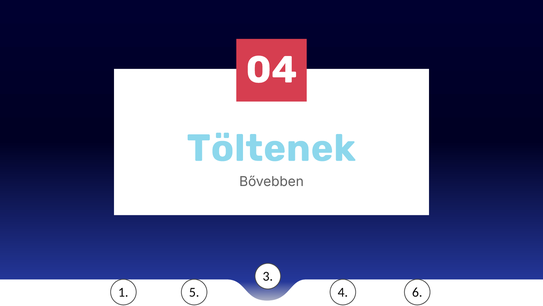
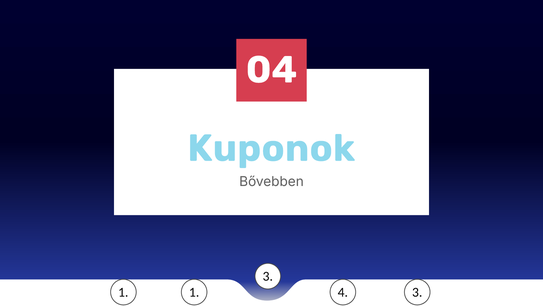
Töltenek: Töltenek -> Kuponok
5 at (194, 292): 5 -> 1
4 6: 6 -> 3
